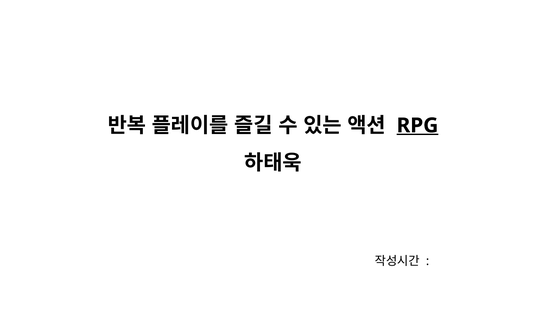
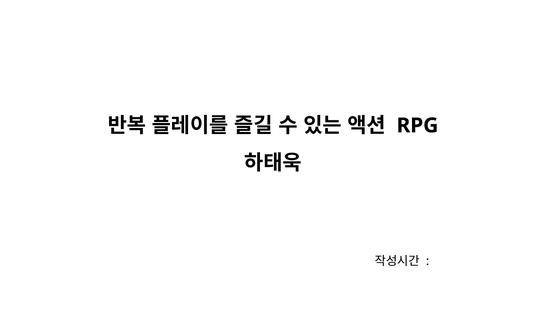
RPG underline: present -> none
